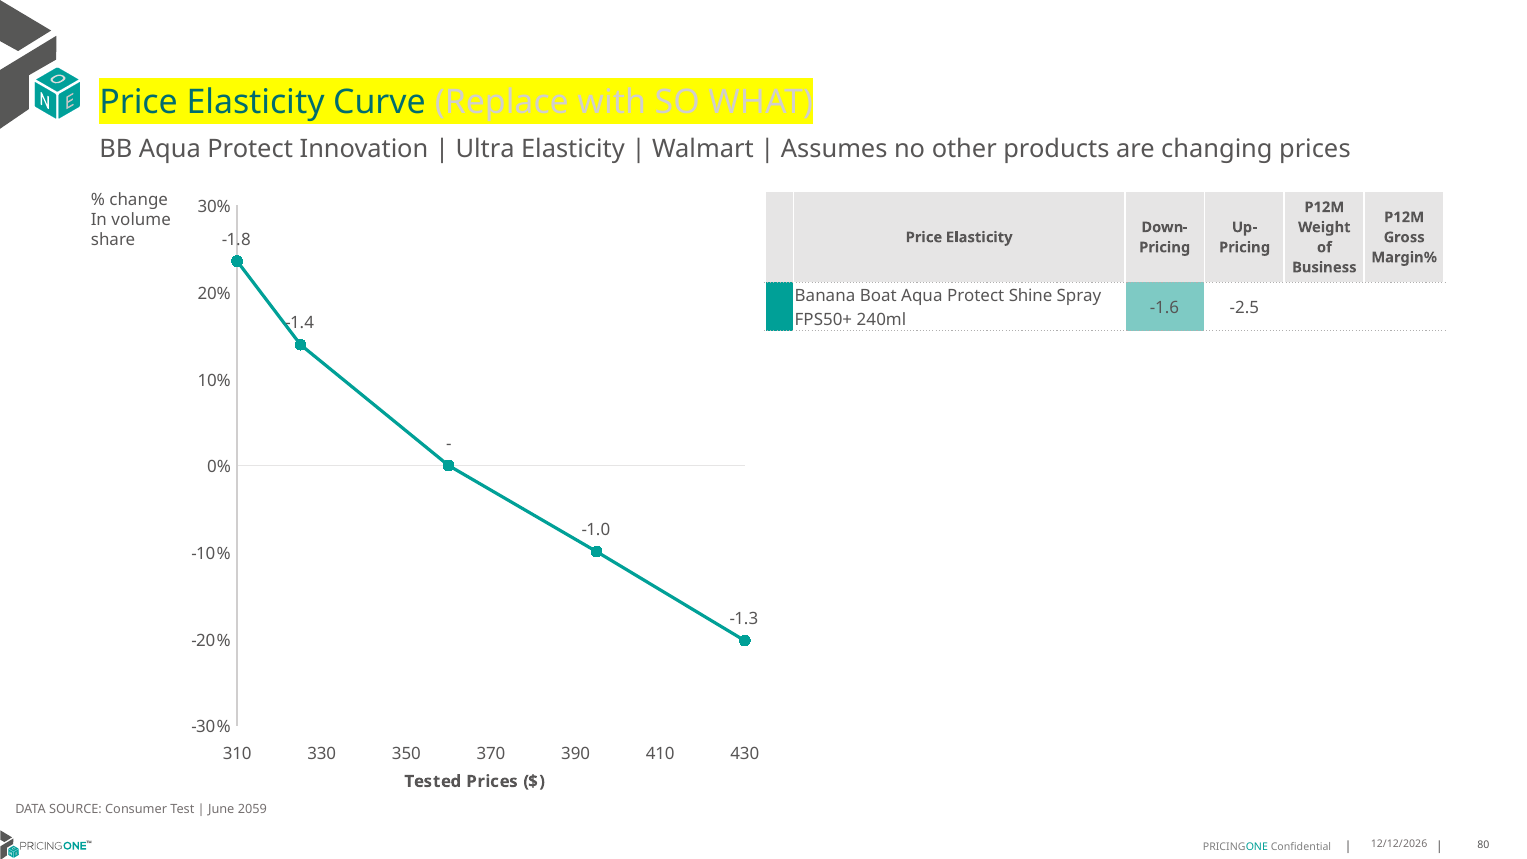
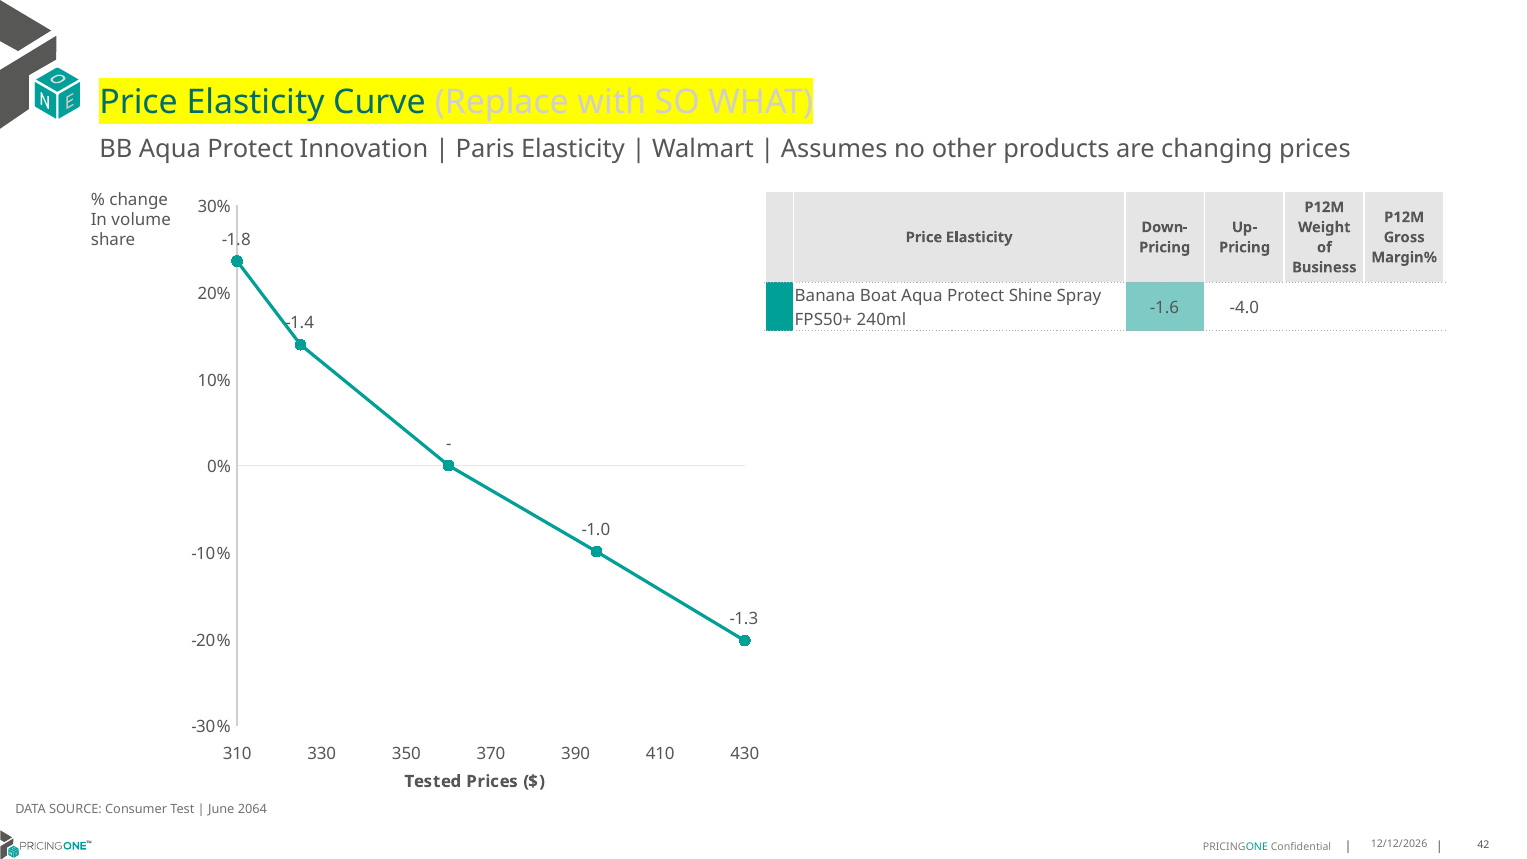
Ultra: Ultra -> Paris
-2.5: -2.5 -> -4.0
2059: 2059 -> 2064
80: 80 -> 42
